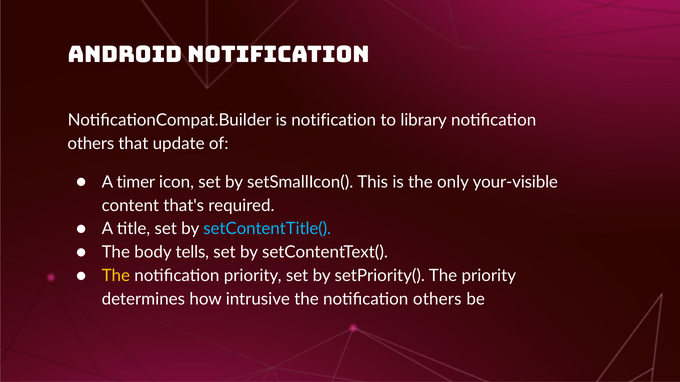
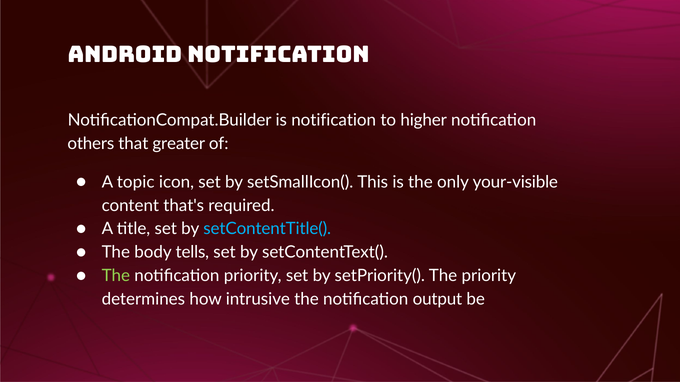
library: library -> higher
update: update -> greater
timer: timer -> topic
The at (116, 276) colour: yellow -> light green
the notification others: others -> output
